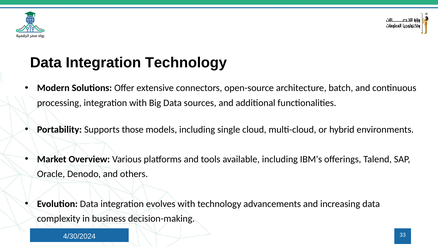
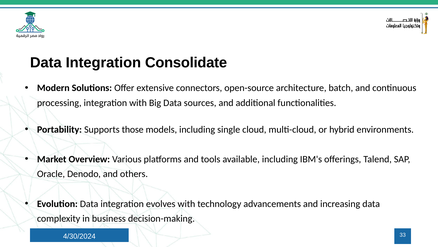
Integration Technology: Technology -> Consolidate
